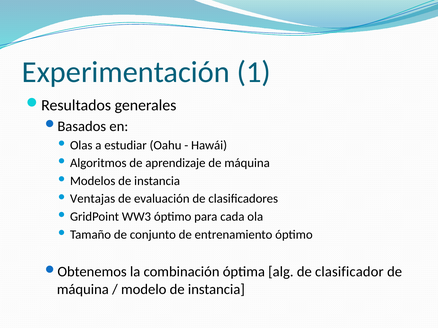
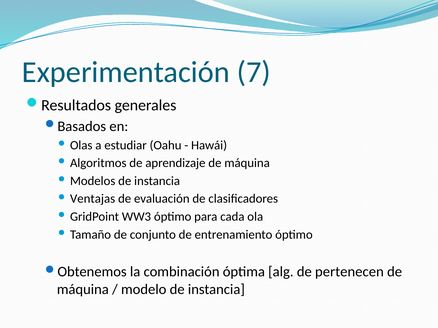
1: 1 -> 7
clasificador: clasificador -> pertenecen
